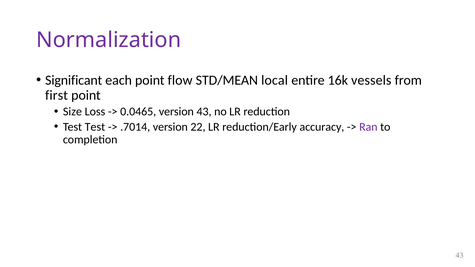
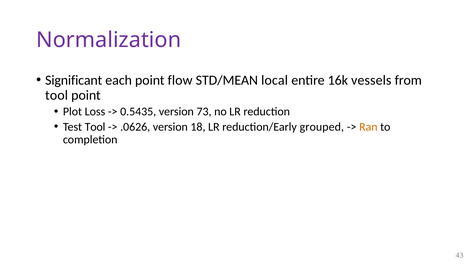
first at (57, 95): first -> tool
Size: Size -> Plot
0.0465: 0.0465 -> 0.5435
version 43: 43 -> 73
Test Test: Test -> Tool
.7014: .7014 -> .0626
22: 22 -> 18
accuracy: accuracy -> grouped
Ran colour: purple -> orange
